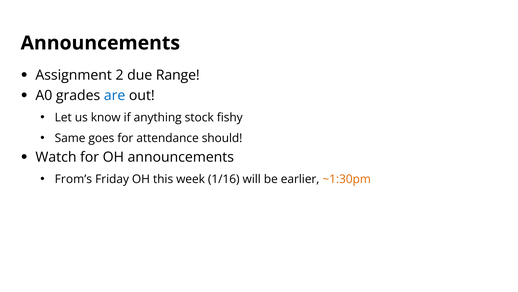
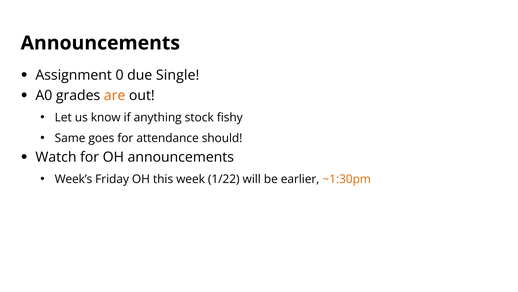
2: 2 -> 0
Range: Range -> Single
are colour: blue -> orange
From’s: From’s -> Week’s
1/16: 1/16 -> 1/22
